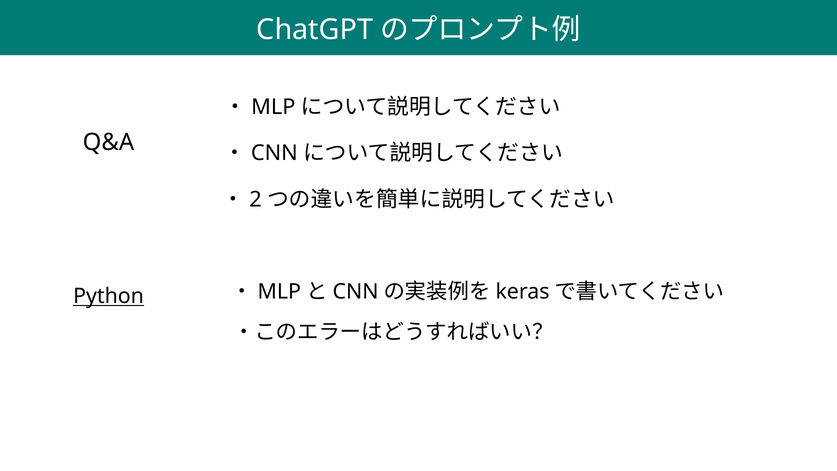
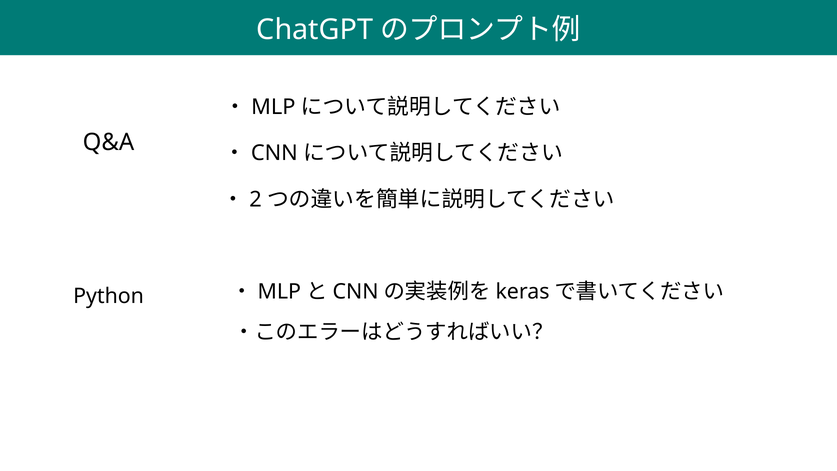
Python underline: present -> none
